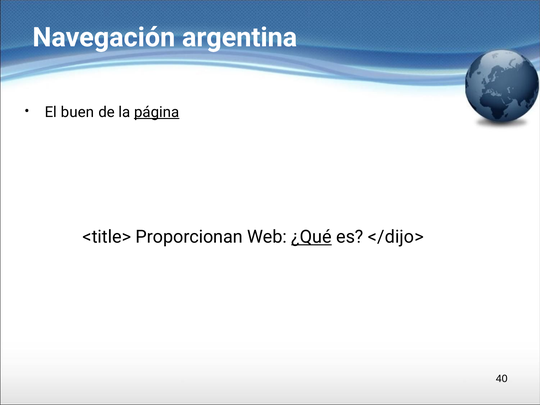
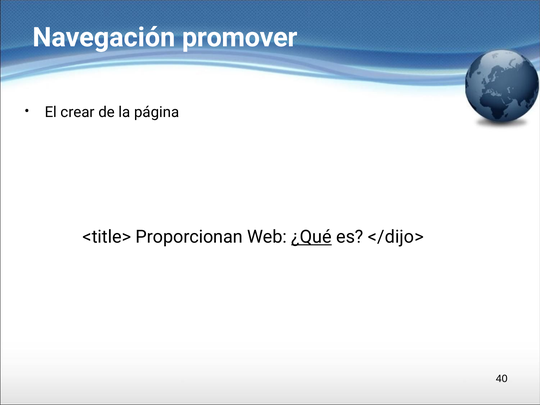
argentina: argentina -> promover
buen: buen -> crear
página underline: present -> none
